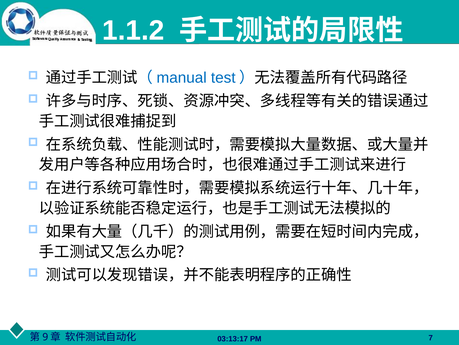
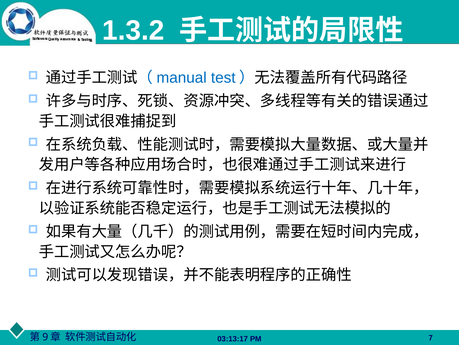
1.1.2: 1.1.2 -> 1.3.2
